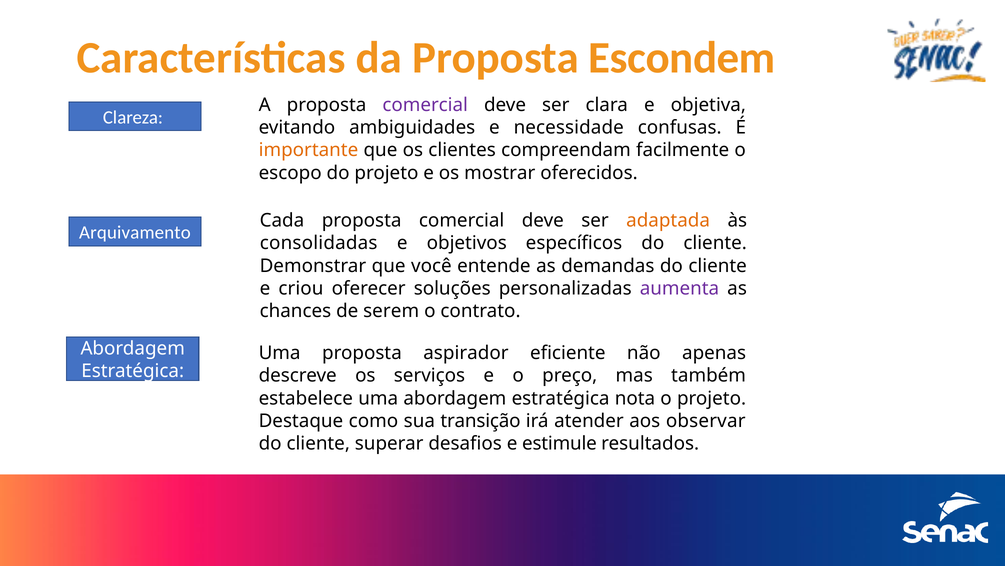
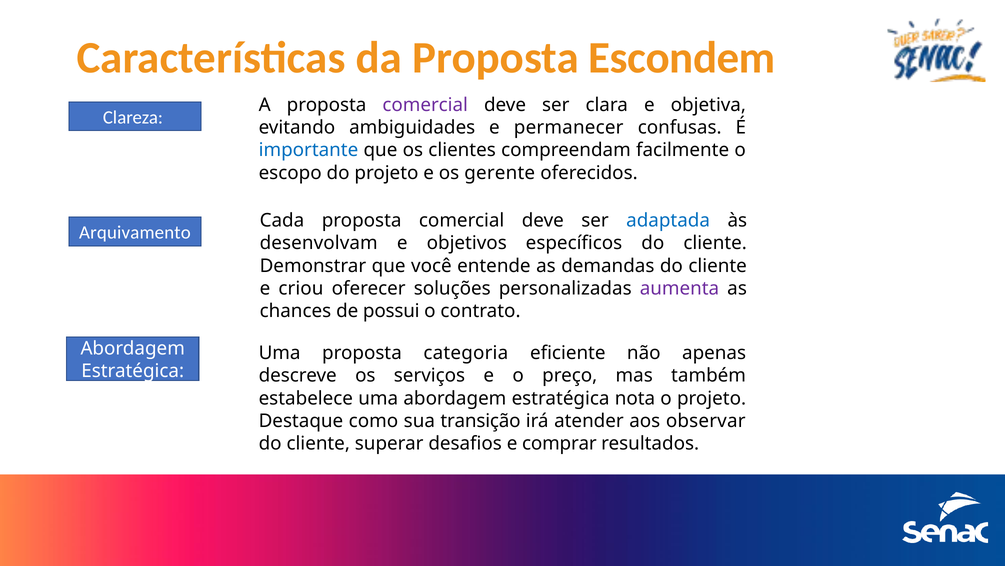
necessidade: necessidade -> permanecer
importante colour: orange -> blue
mostrar: mostrar -> gerente
adaptada colour: orange -> blue
consolidadas: consolidadas -> desenvolvam
serem: serem -> possui
aspirador: aspirador -> categoria
estimule: estimule -> comprar
